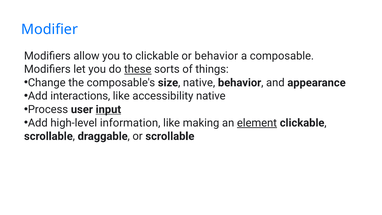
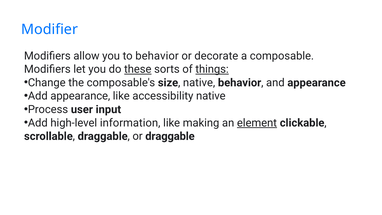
to clickable: clickable -> behavior
or behavior: behavior -> decorate
things underline: none -> present
Add interactions: interactions -> appearance
input underline: present -> none
or scrollable: scrollable -> draggable
